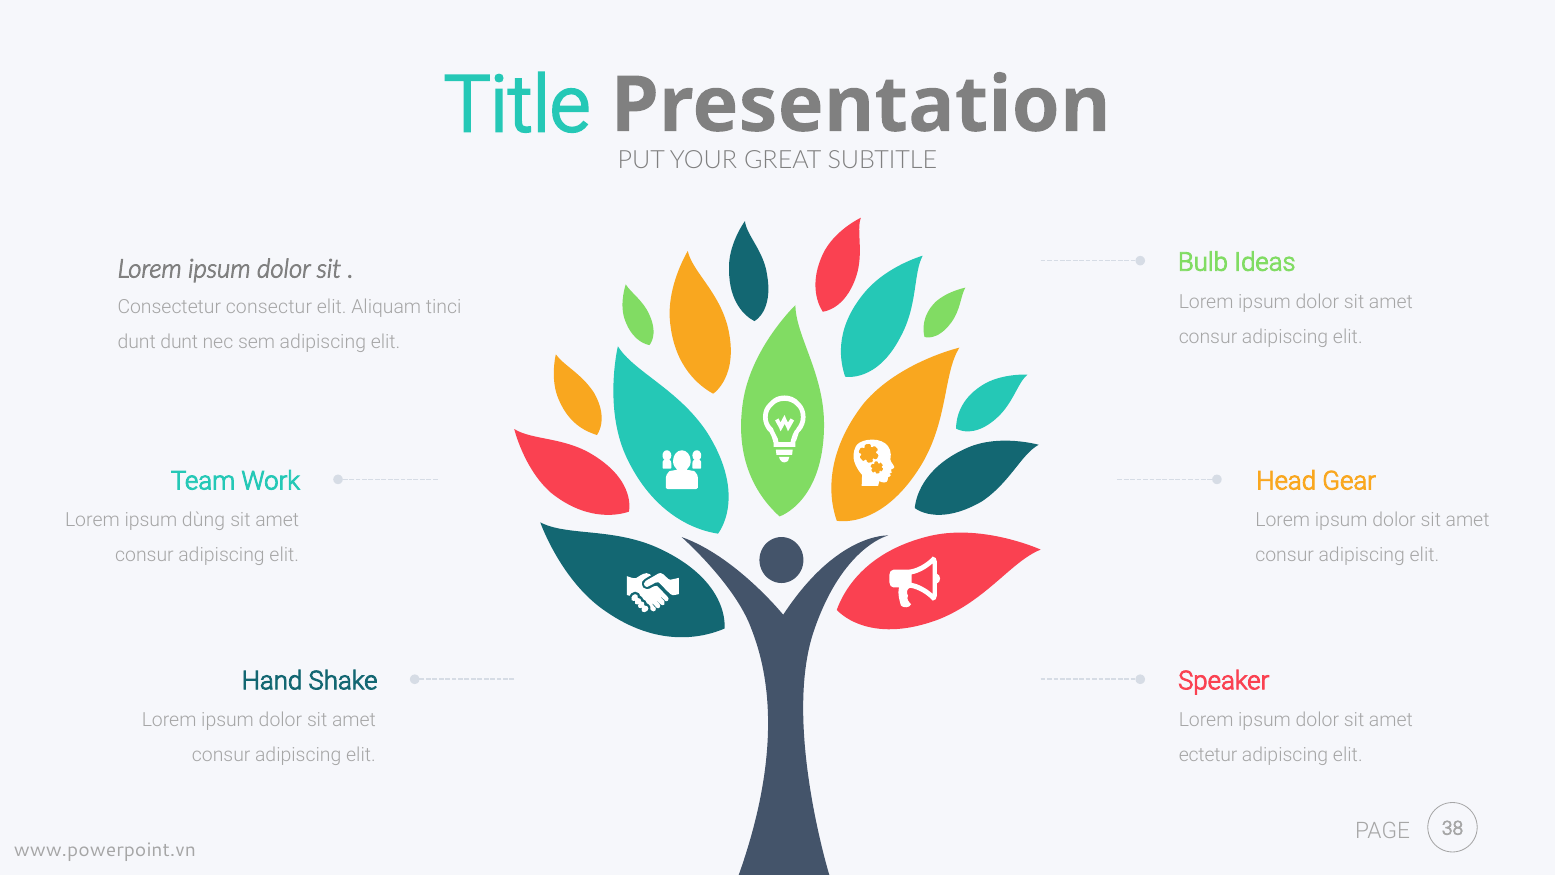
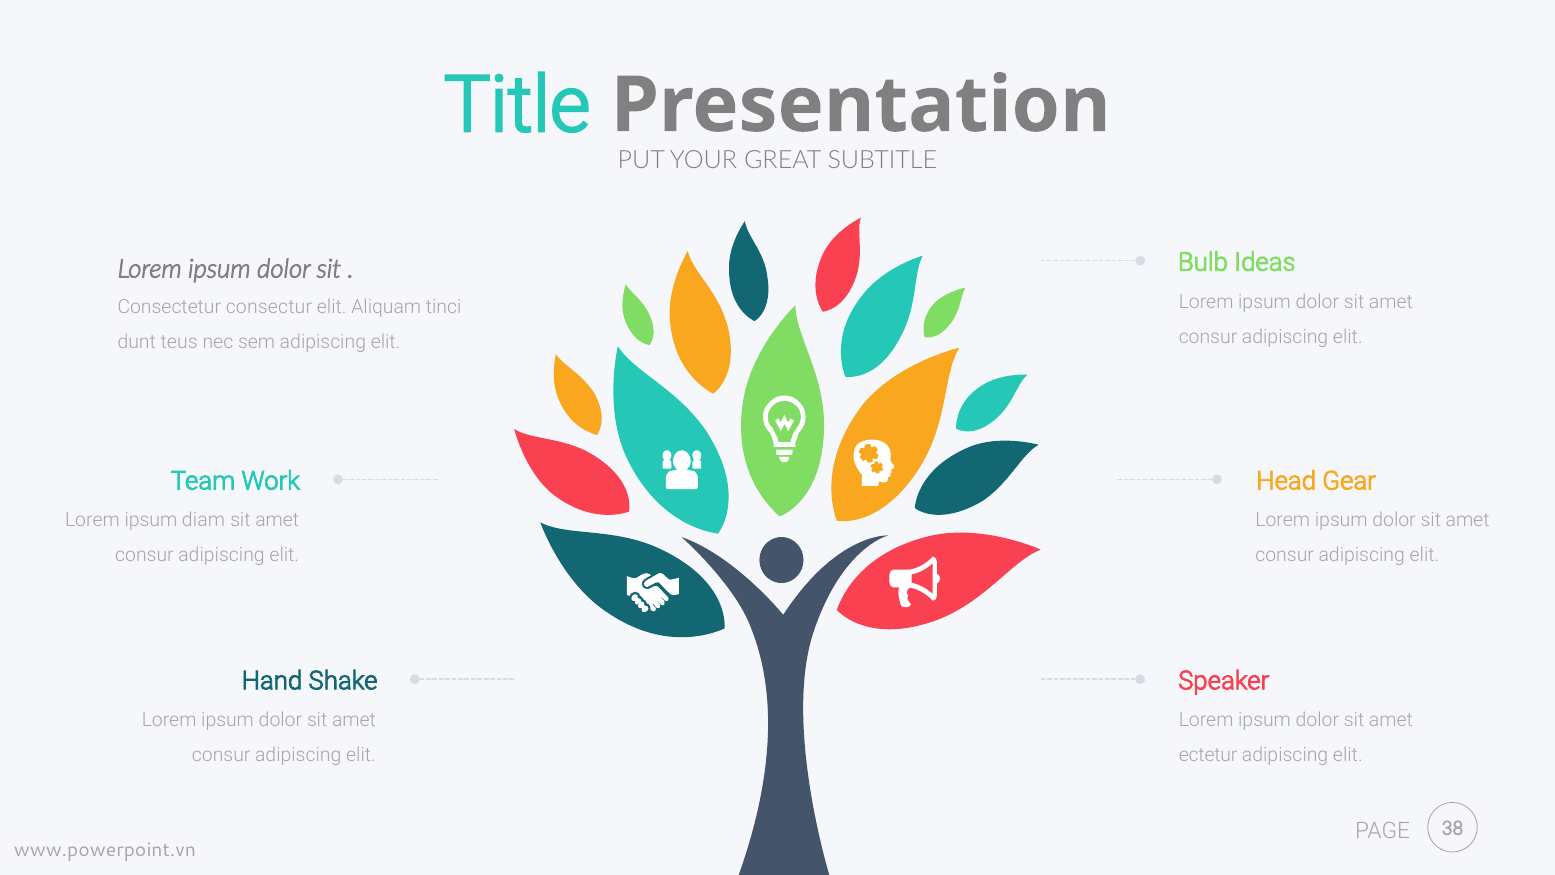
dunt dunt: dunt -> teus
dùng: dùng -> diam
